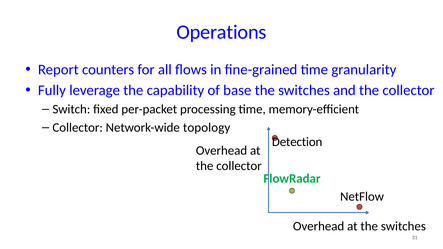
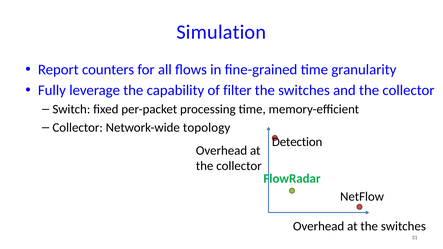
Operations: Operations -> Simulation
base: base -> filter
